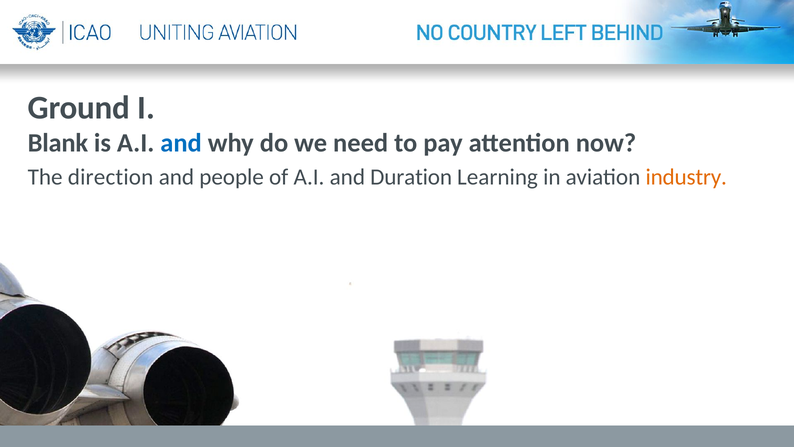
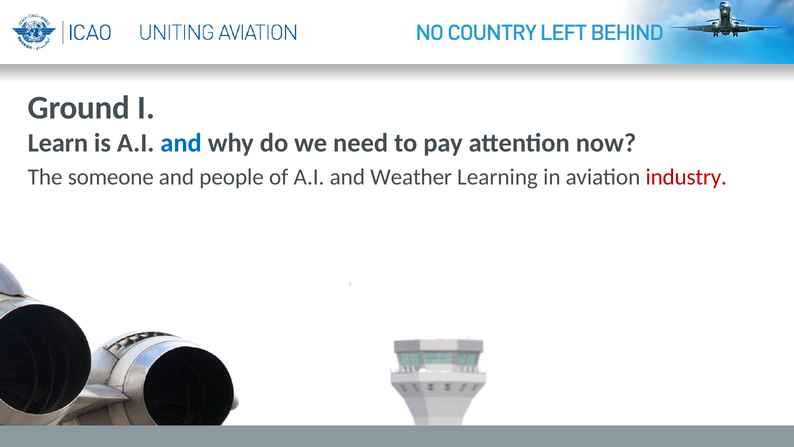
Blank: Blank -> Learn
direction: direction -> someone
Duration: Duration -> Weather
industry colour: orange -> red
